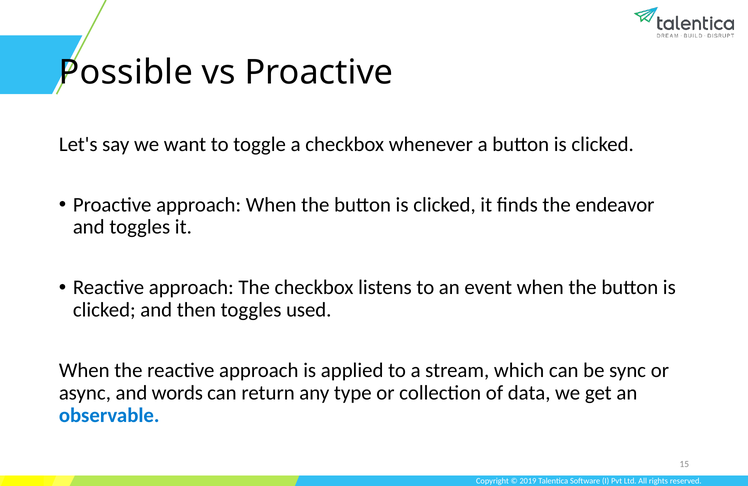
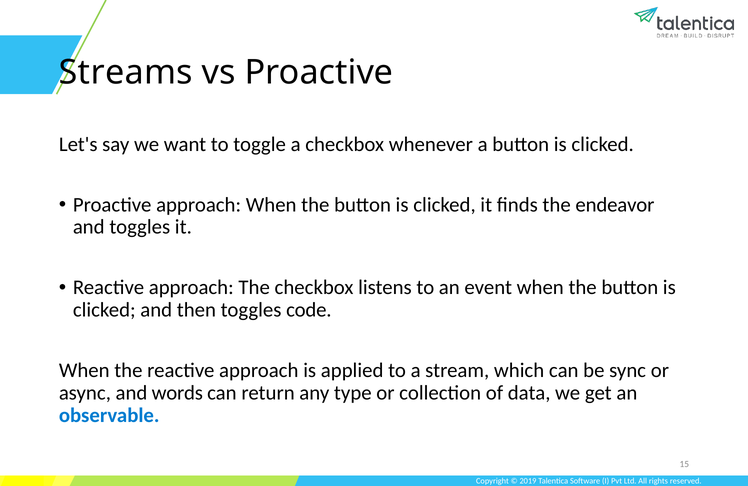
Possible: Possible -> Streams
used: used -> code
